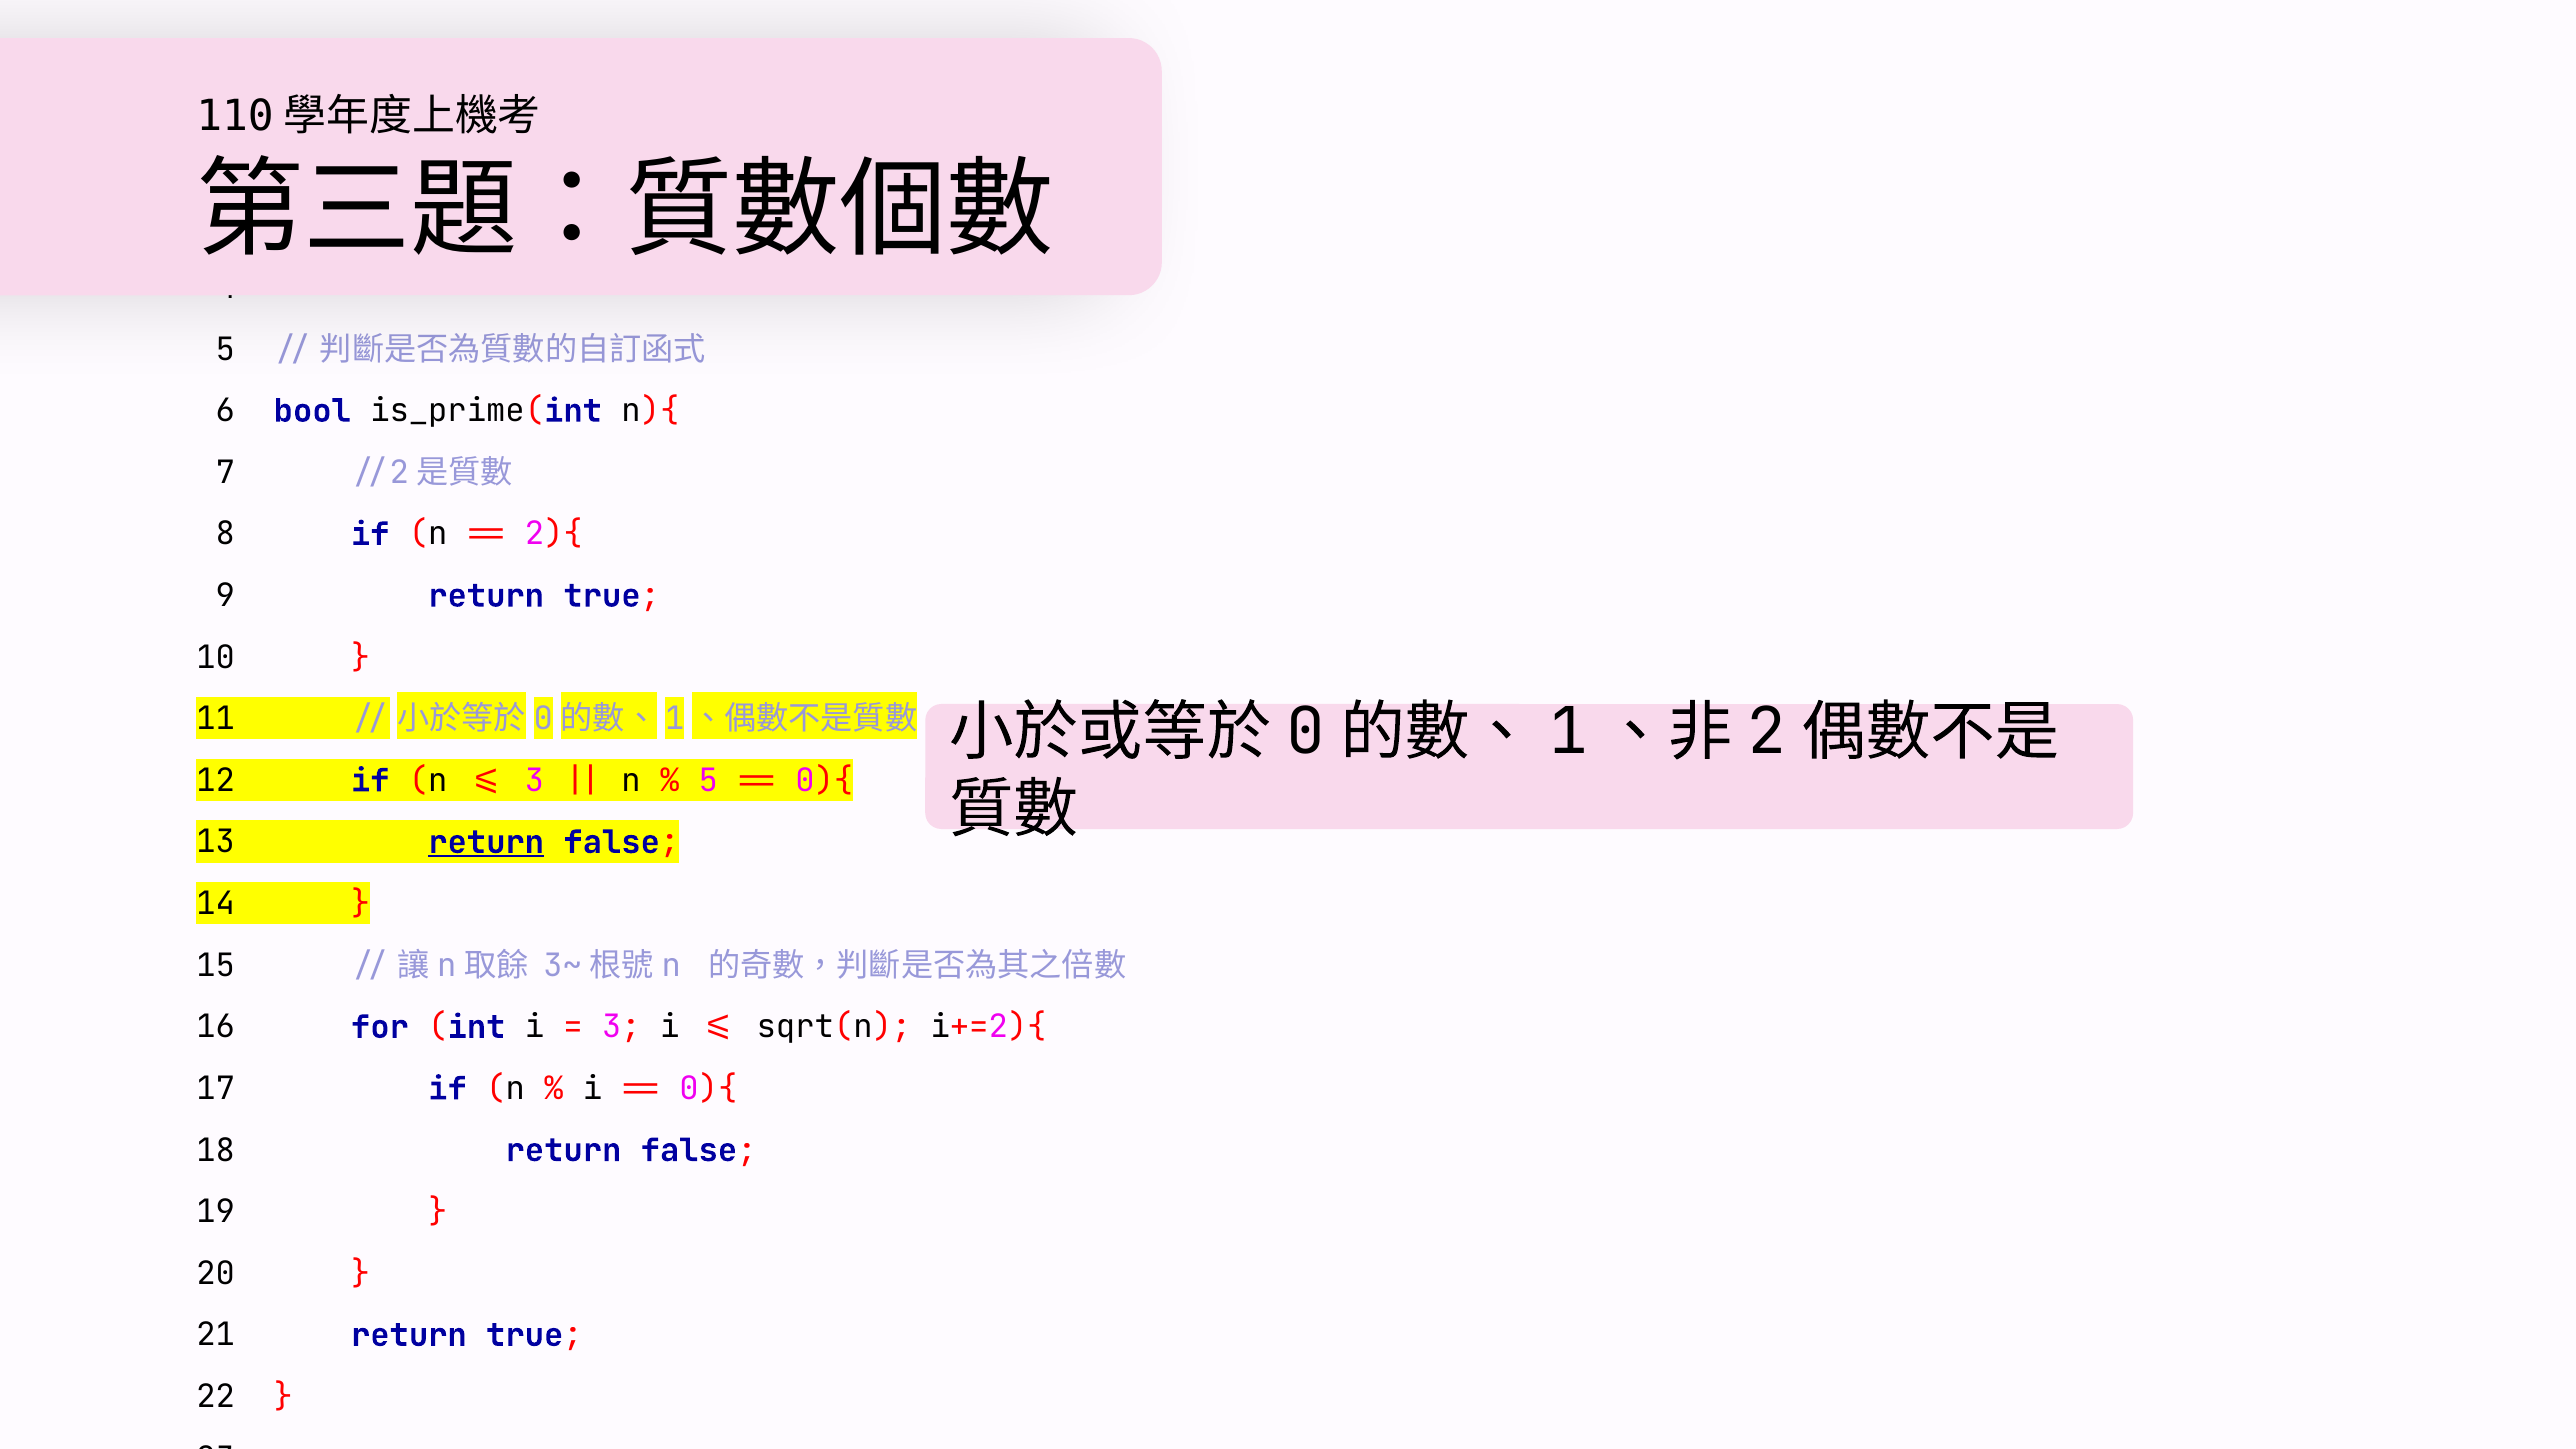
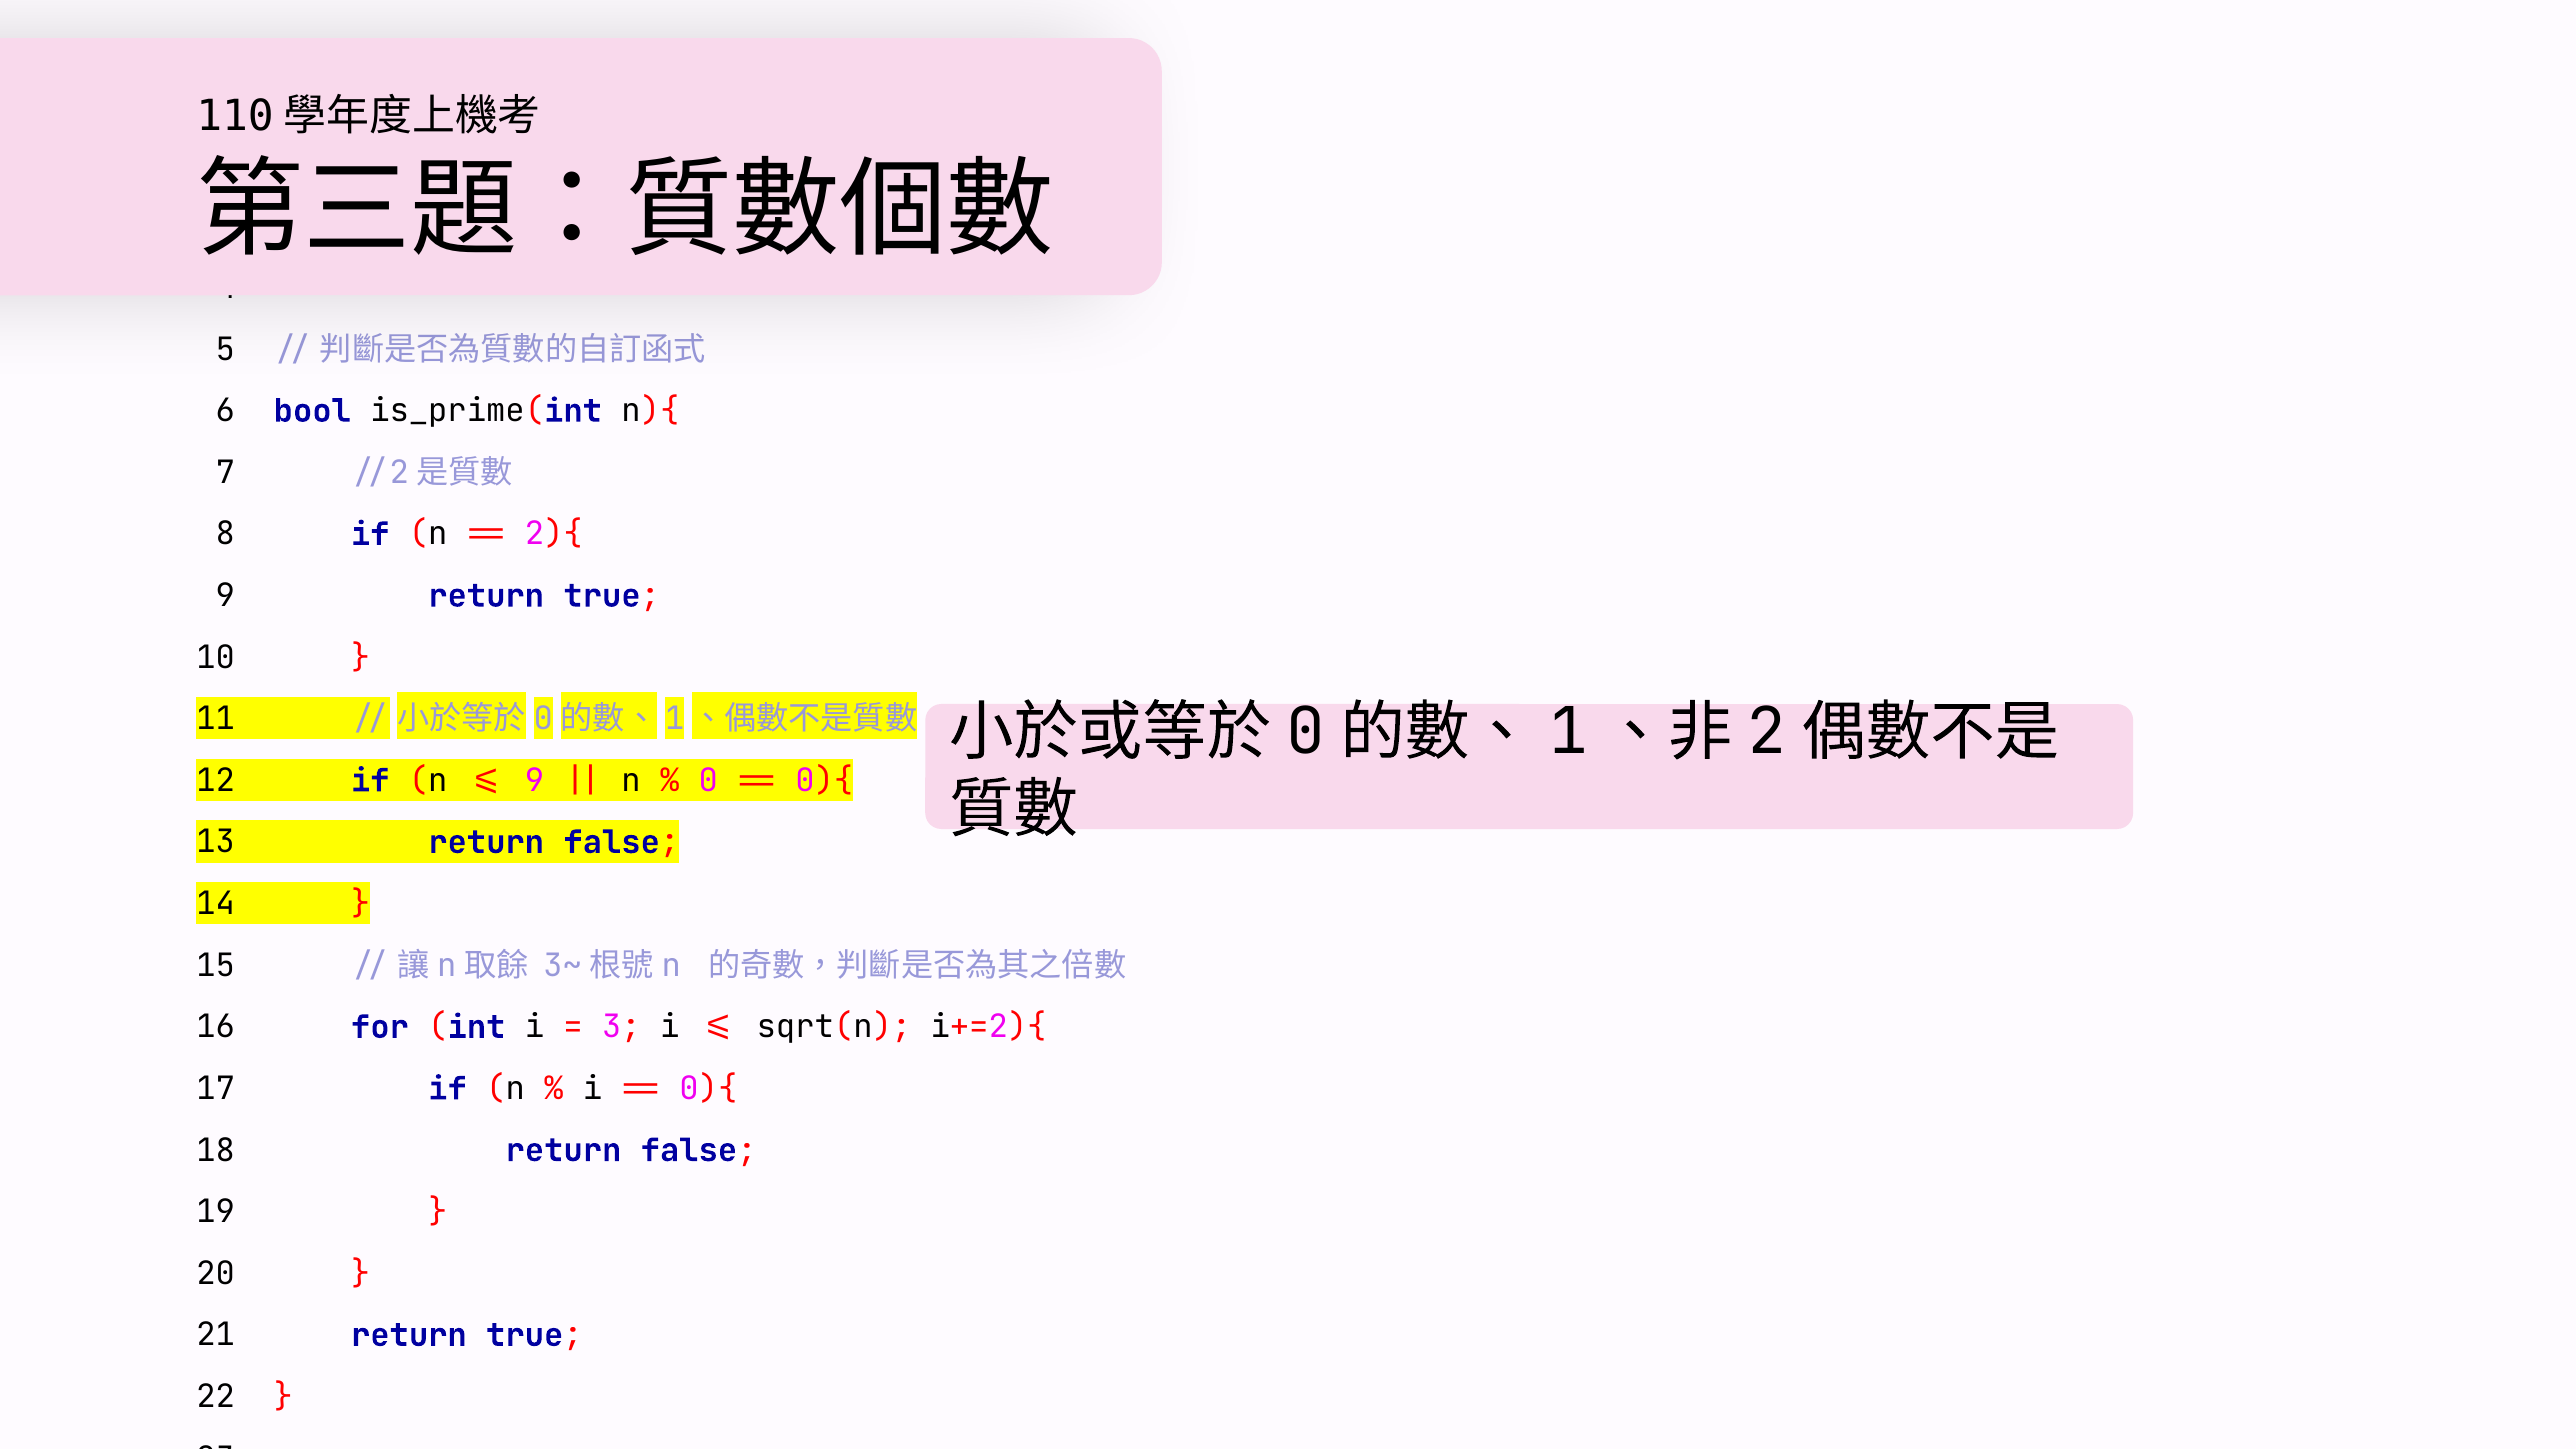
3 at (534, 781): 3 -> 9
5 at (708, 781): 5 -> 0
return at (486, 842) underline: present -> none
